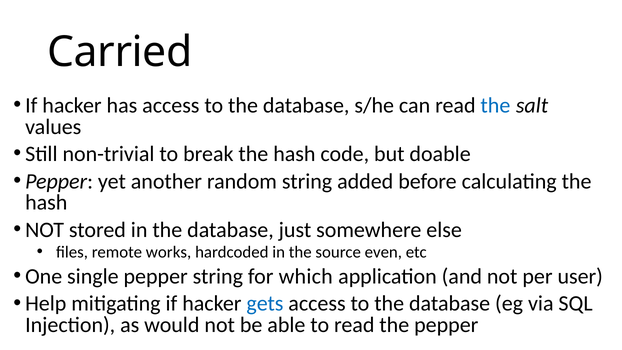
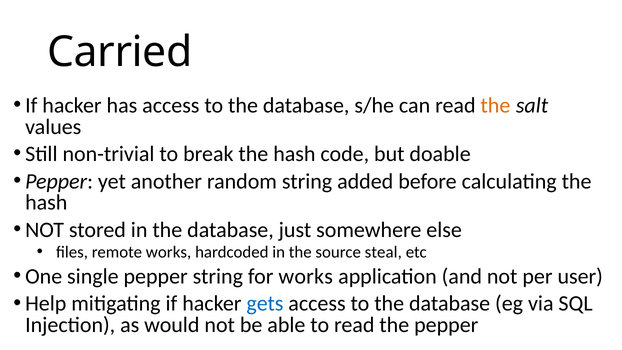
the at (495, 105) colour: blue -> orange
even: even -> steal
for which: which -> works
